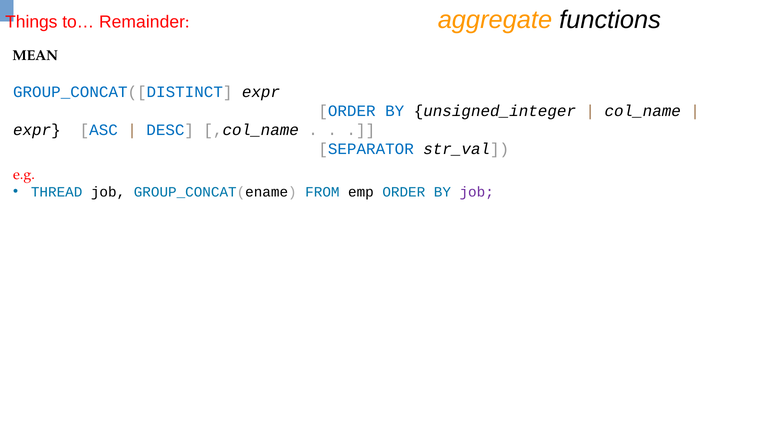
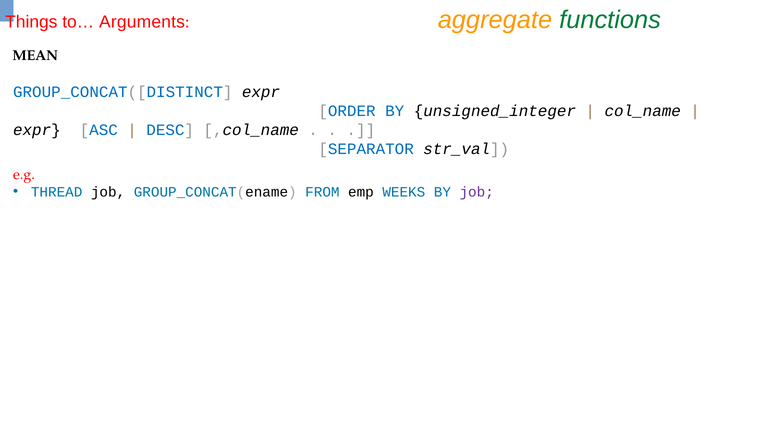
functions colour: black -> green
Remainder: Remainder -> Arguments
emp ORDER: ORDER -> WEEKS
